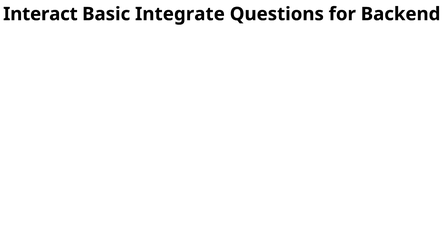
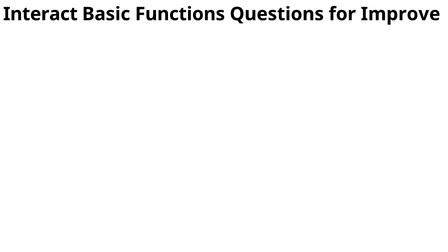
Integrate: Integrate -> Functions
Backend: Backend -> Improve
